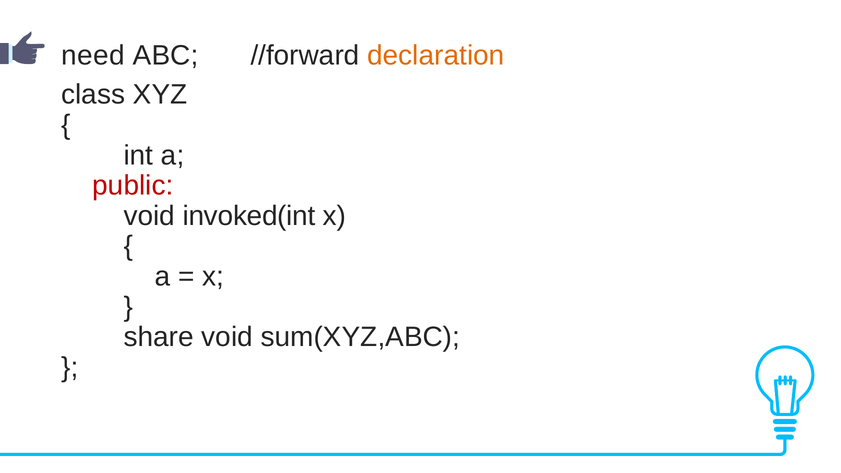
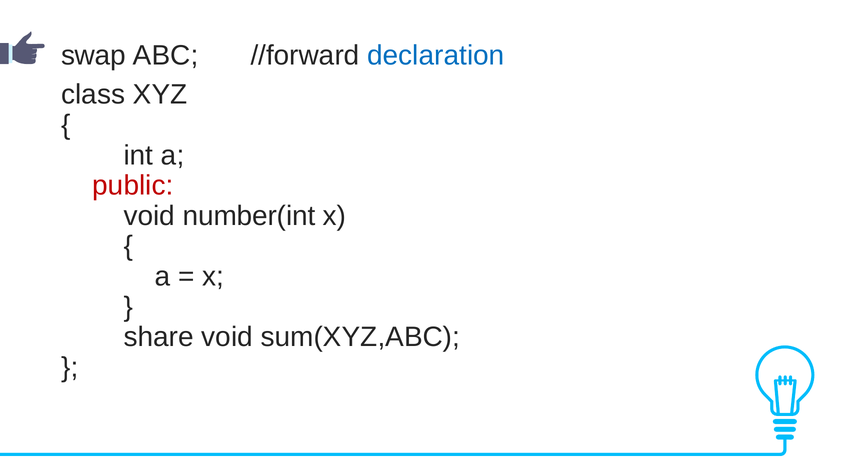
need: need -> swap
declaration colour: orange -> blue
invoked(int: invoked(int -> number(int
